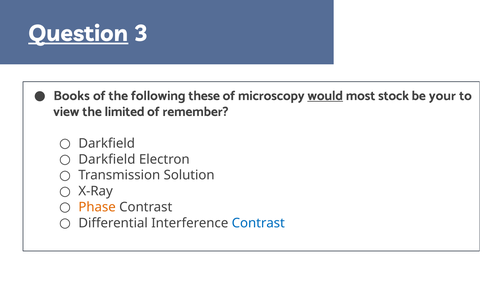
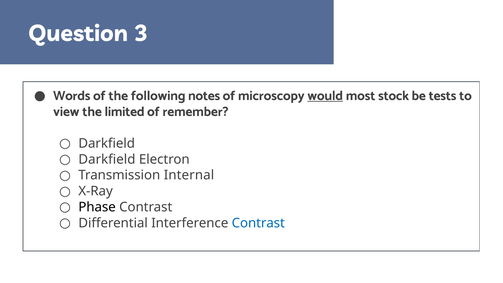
Question underline: present -> none
Books: Books -> Words
these: these -> notes
your: your -> tests
Solution: Solution -> Internal
Phase colour: orange -> black
